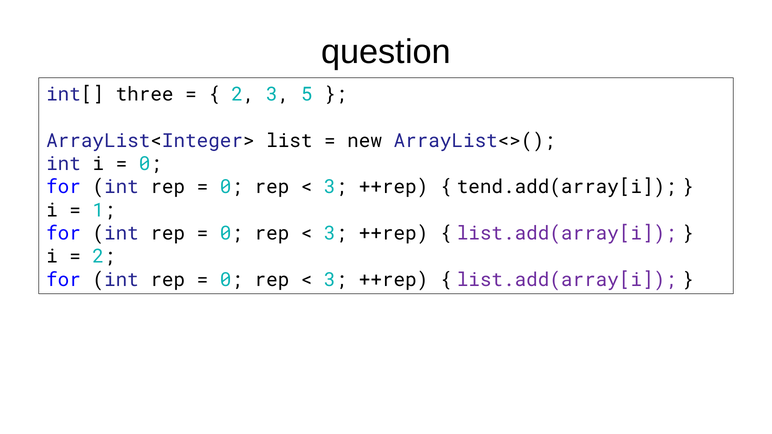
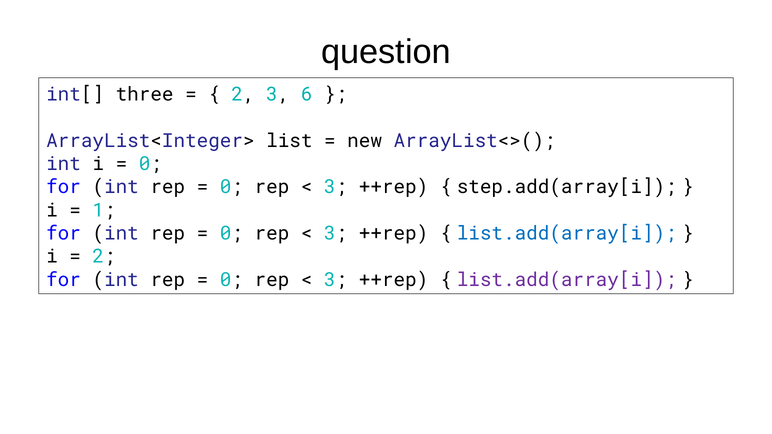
5: 5 -> 6
tend.add(array[i: tend.add(array[i -> step.add(array[i
list.add(array[i at (567, 233) colour: purple -> blue
